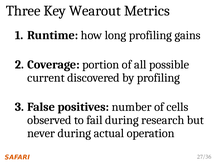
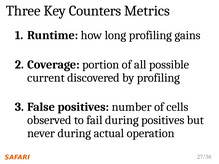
Wearout: Wearout -> Counters
during research: research -> positives
